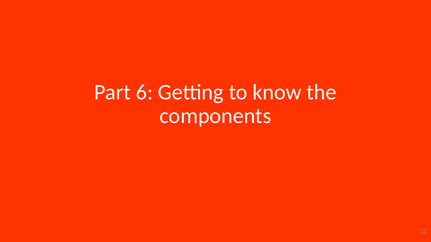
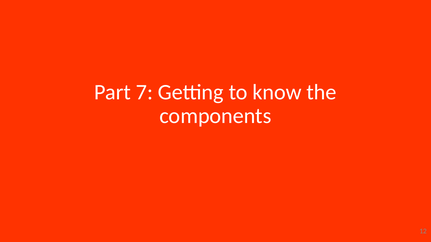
6: 6 -> 7
